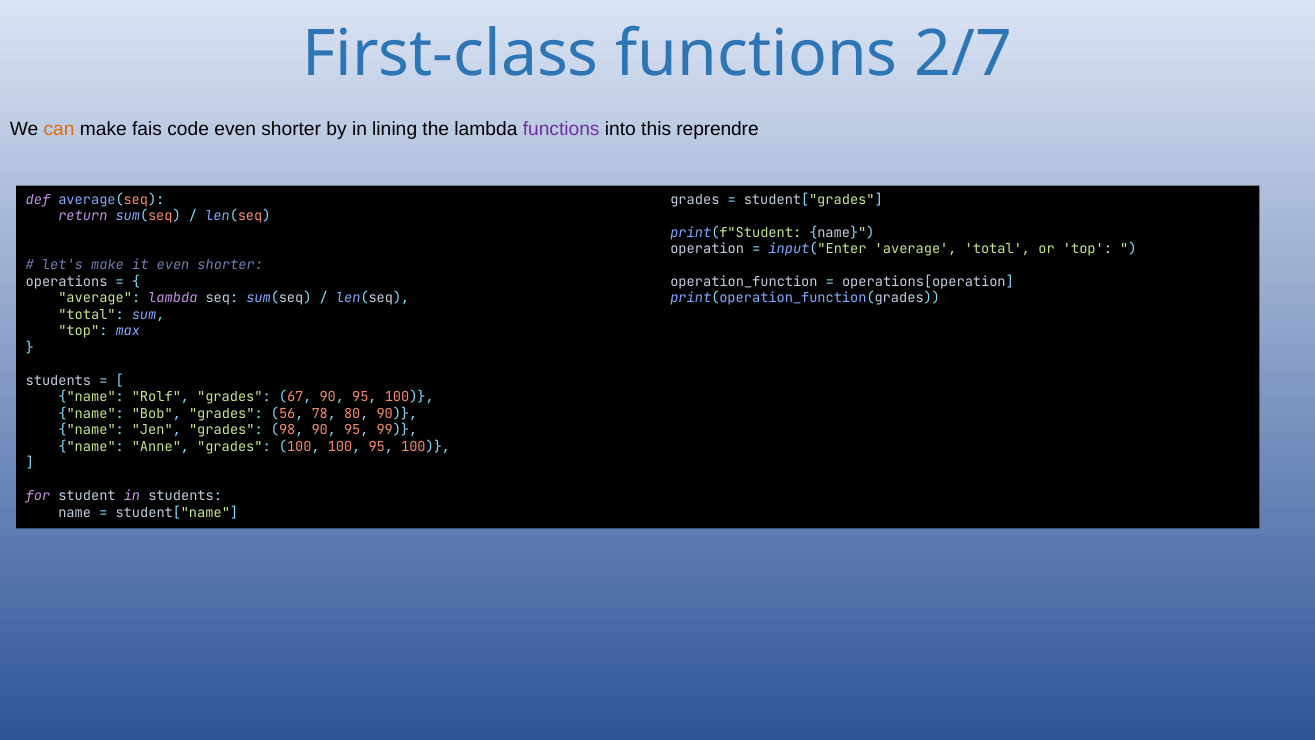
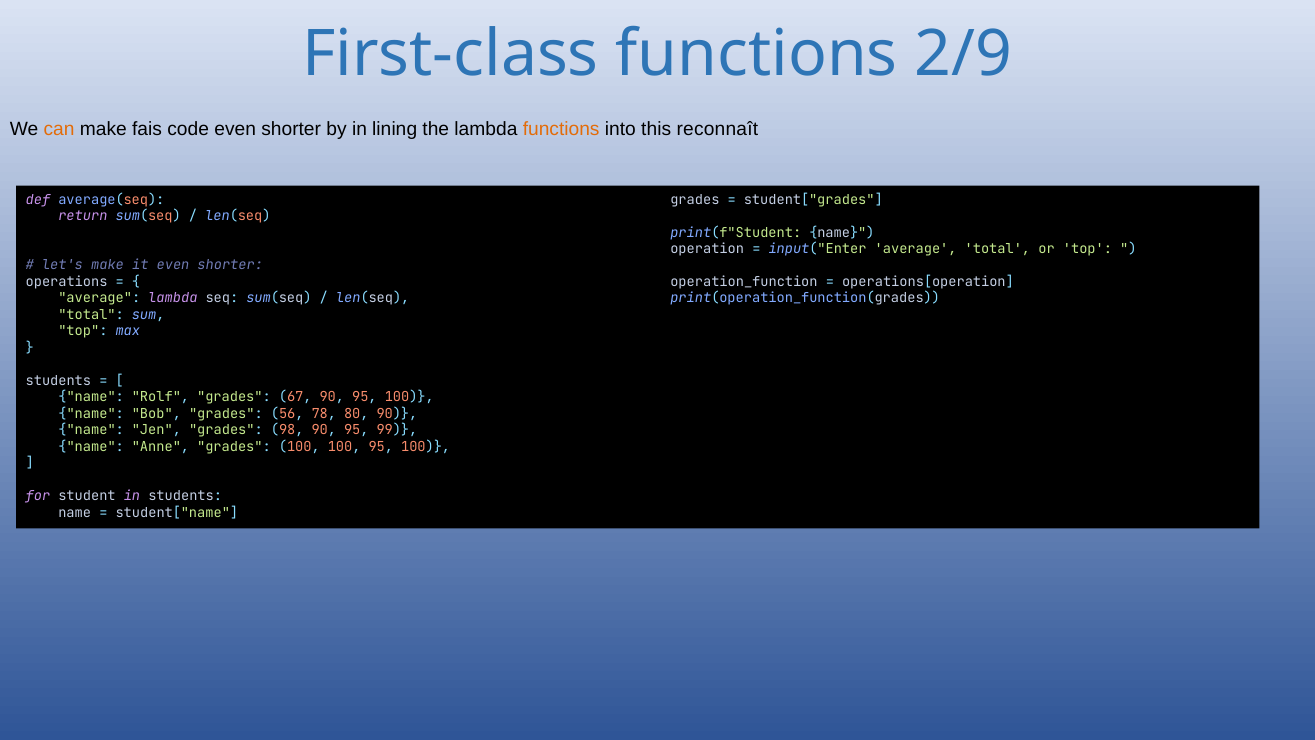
2/7: 2/7 -> 2/9
functions at (561, 129) colour: purple -> orange
reprendre: reprendre -> reconnaît
